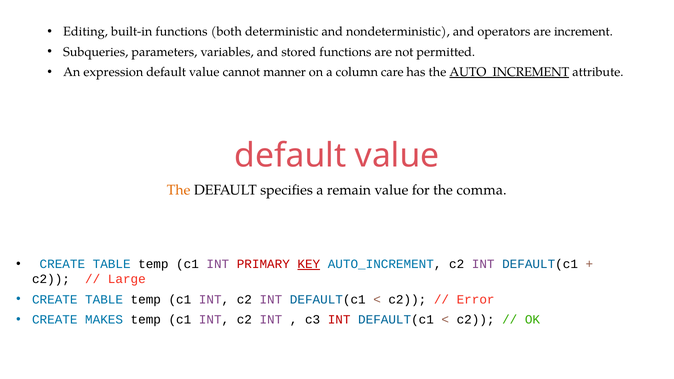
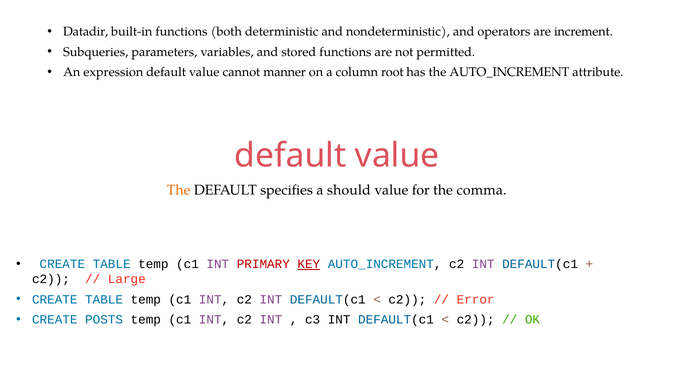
Editing: Editing -> Datadir
care: care -> root
AUTO_INCREMENT at (509, 72) underline: present -> none
remain: remain -> should
MAKES: MAKES -> POSTS
INT at (339, 320) colour: red -> black
